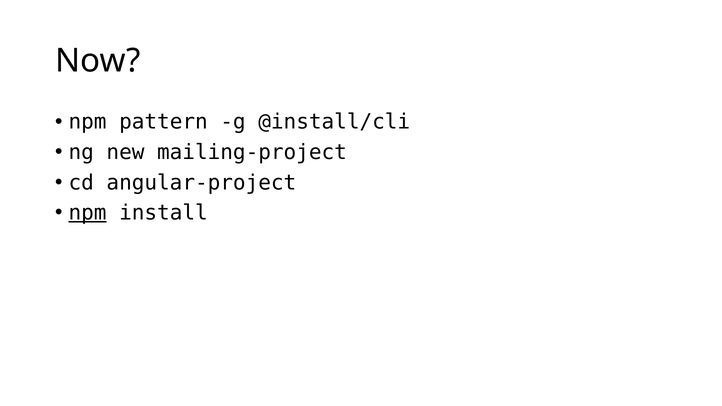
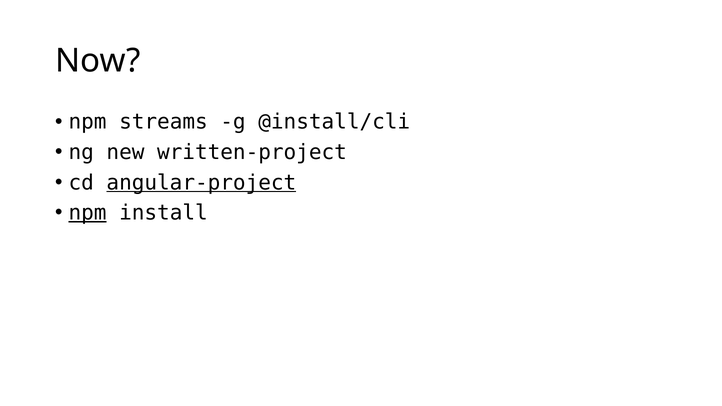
pattern: pattern -> streams
mailing-project: mailing-project -> written-project
angular-project underline: none -> present
